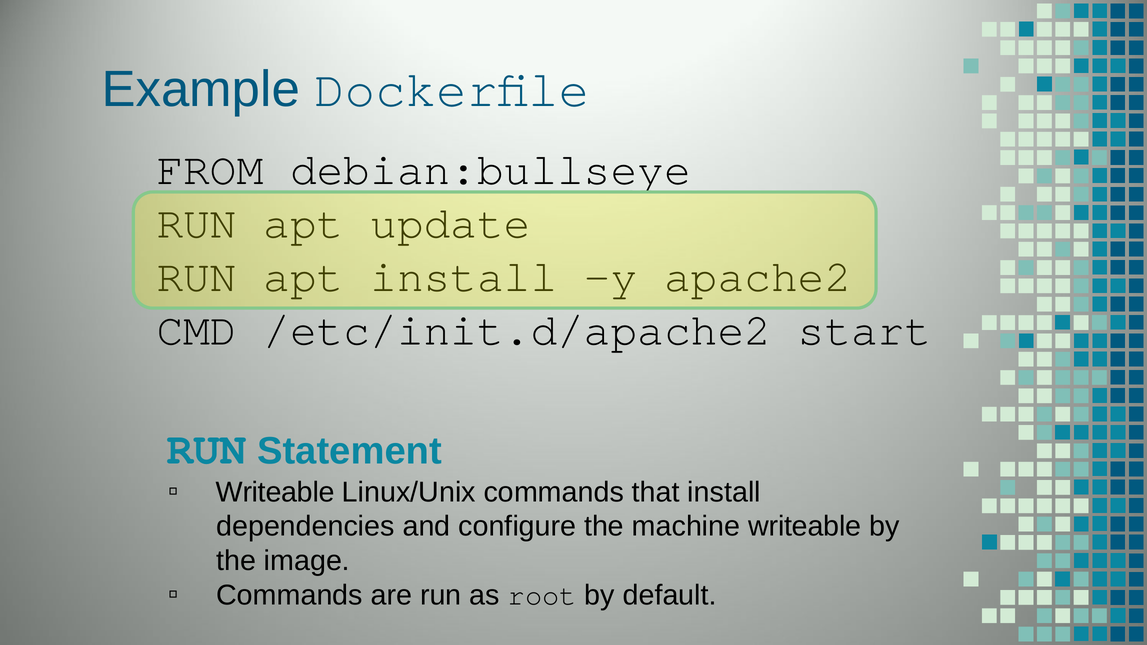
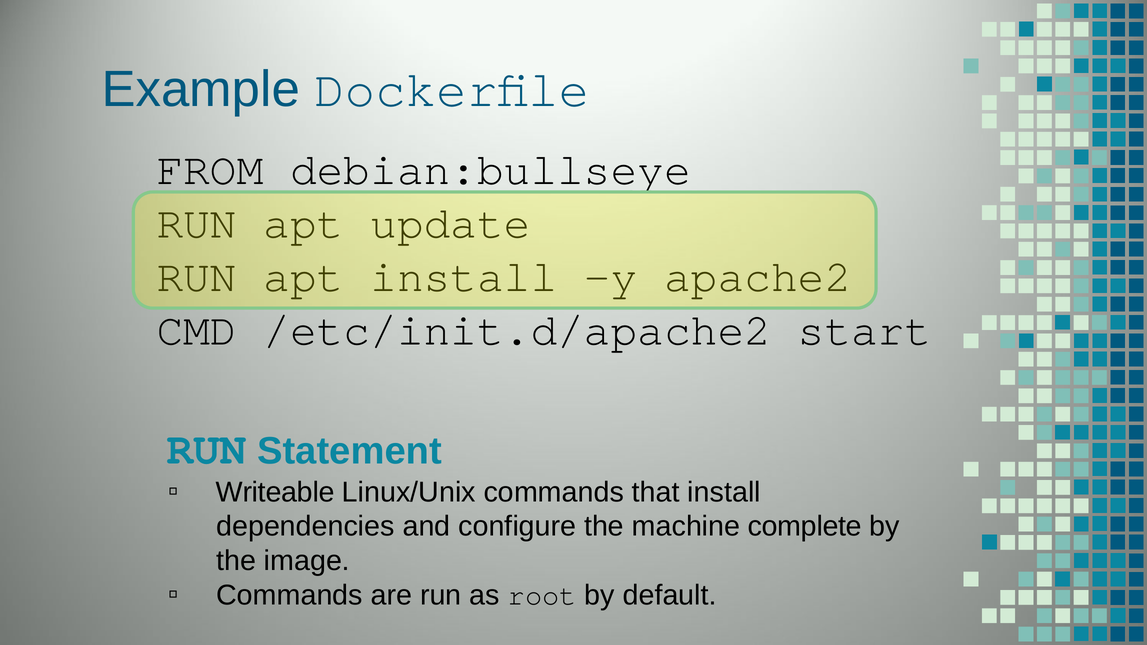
machine writeable: writeable -> complete
